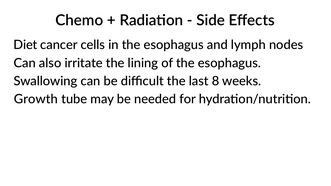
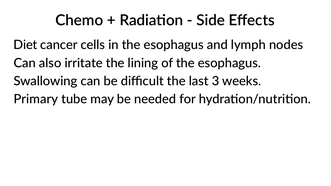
8: 8 -> 3
Growth: Growth -> Primary
